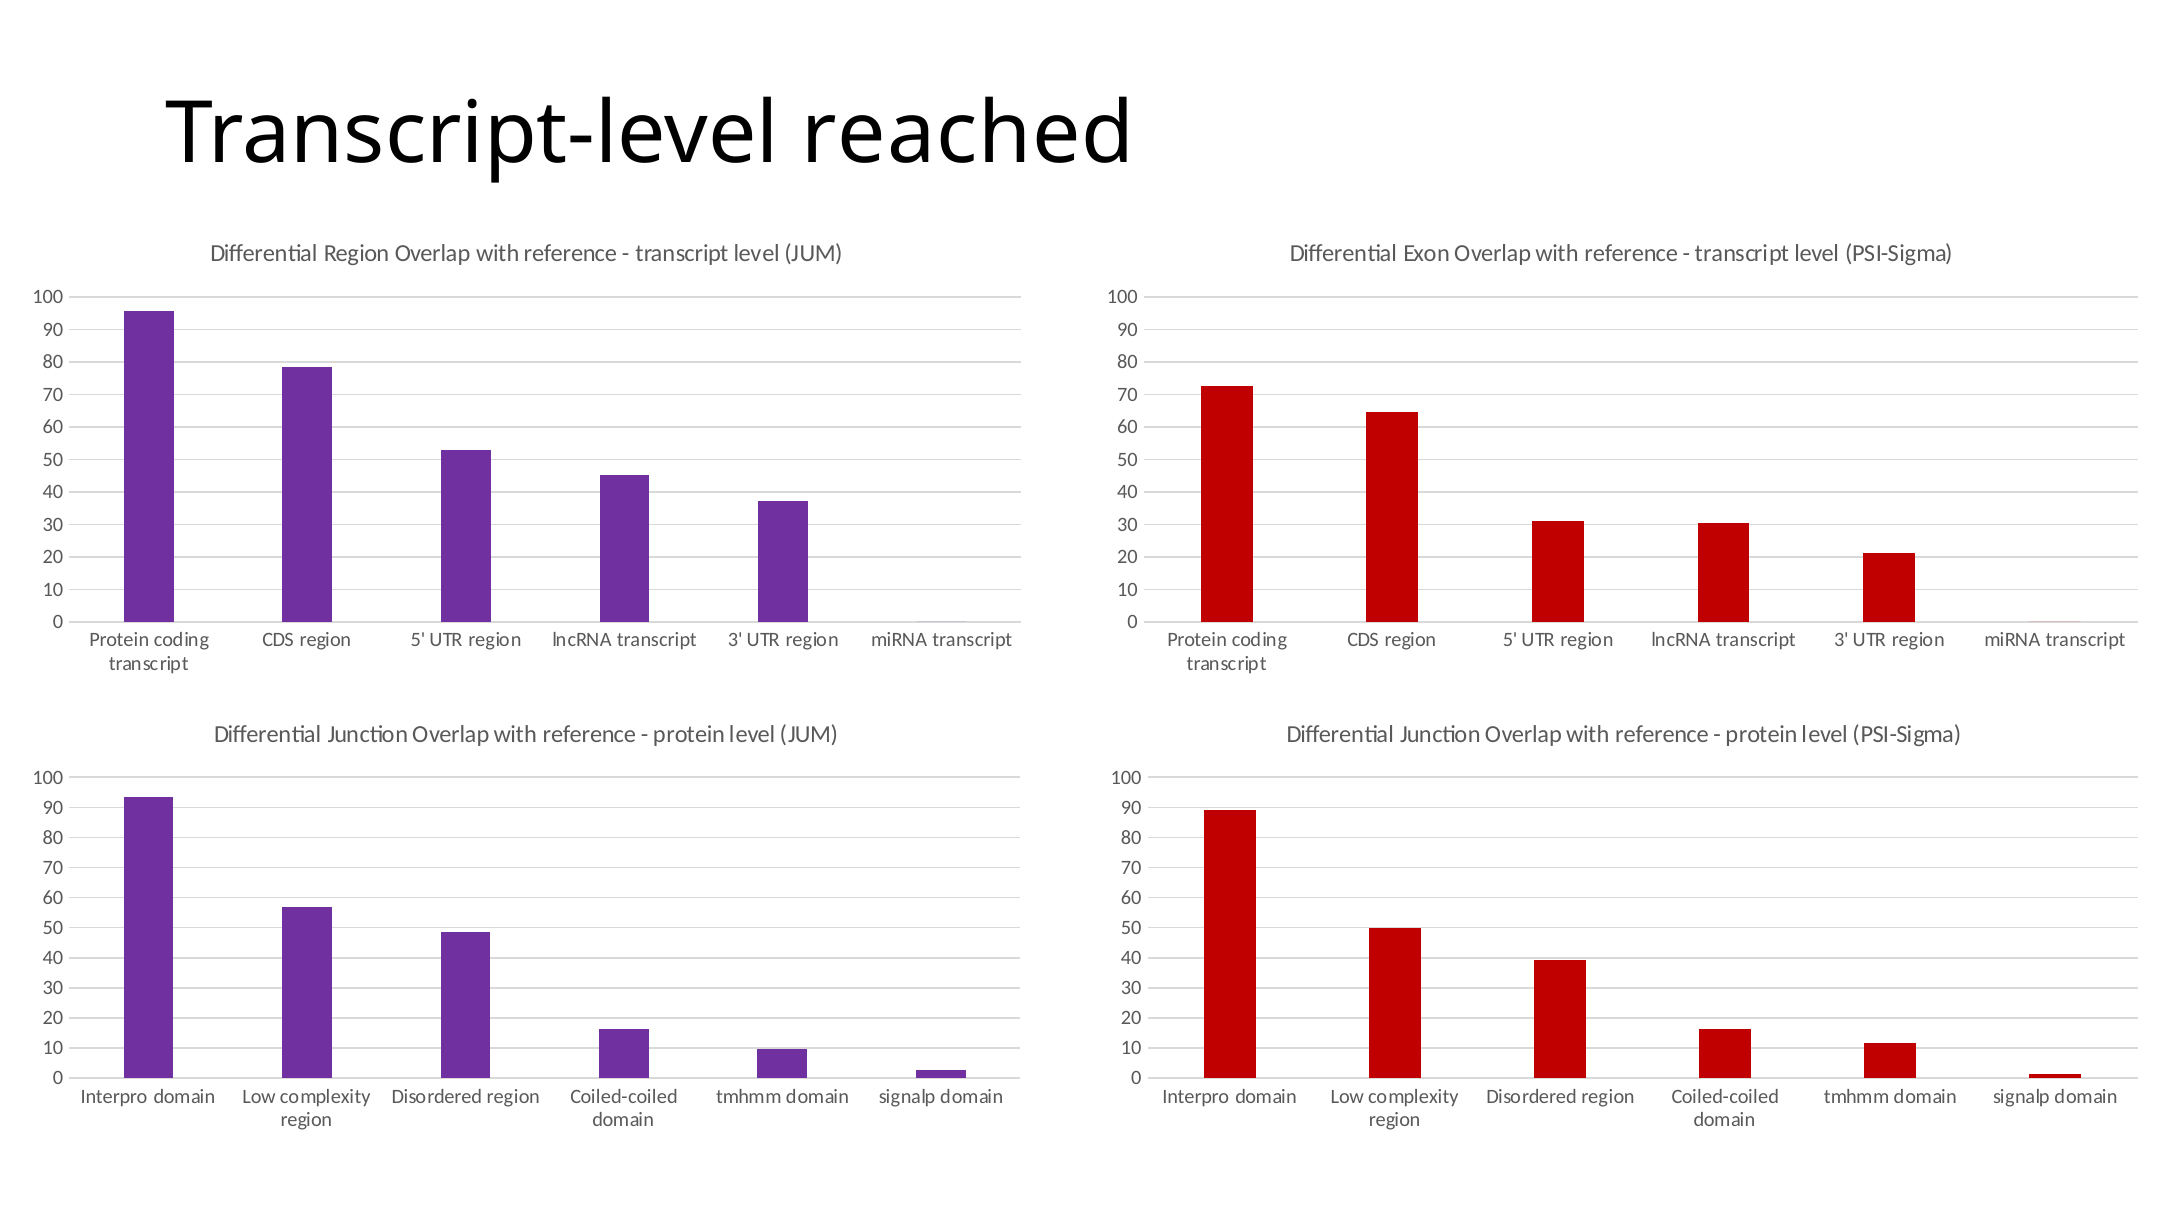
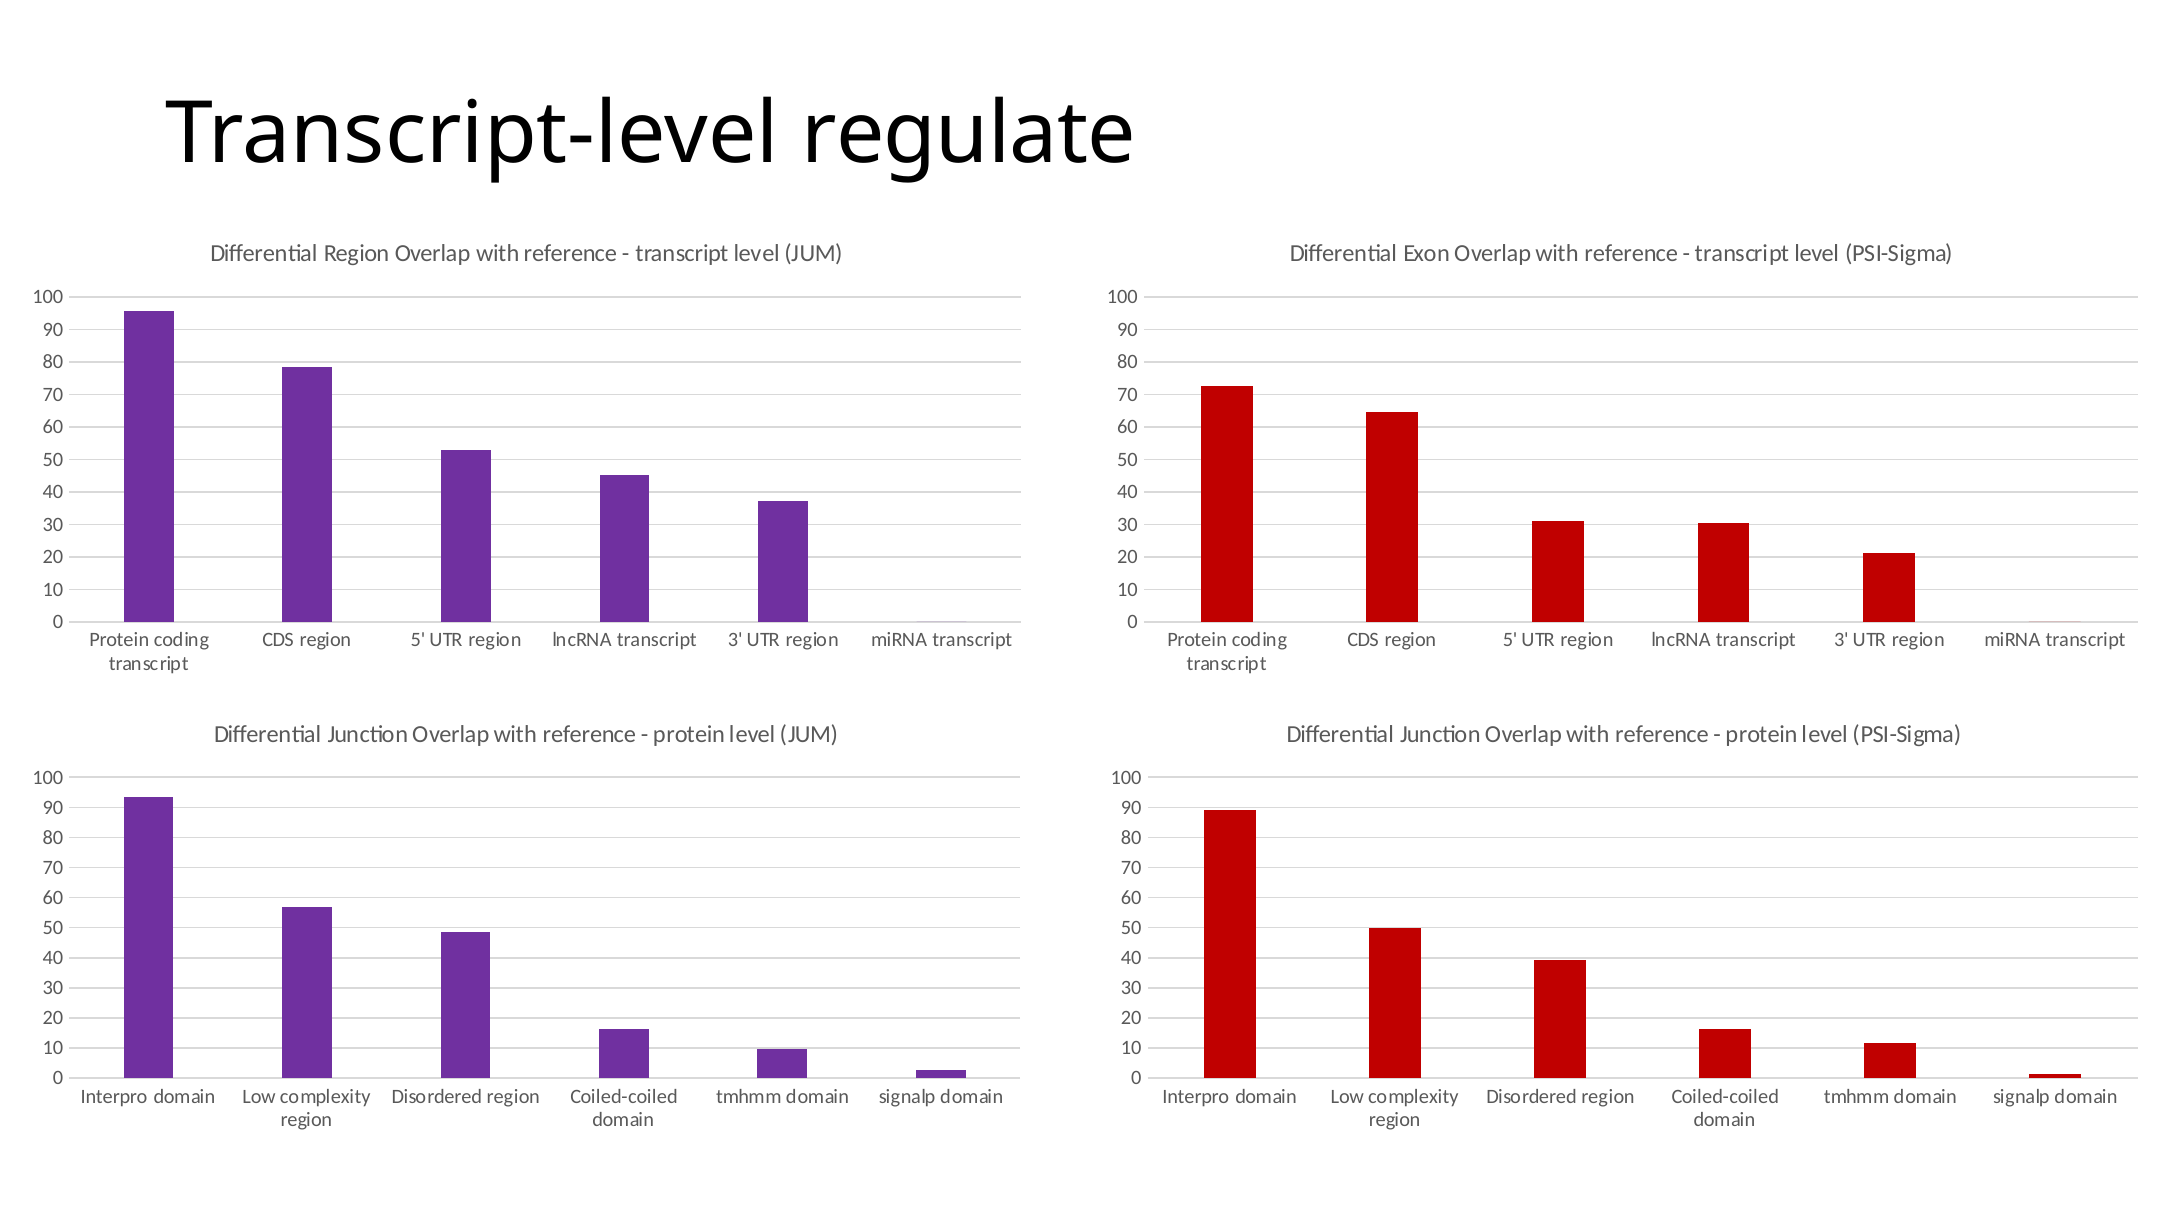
reached: reached -> regulate
